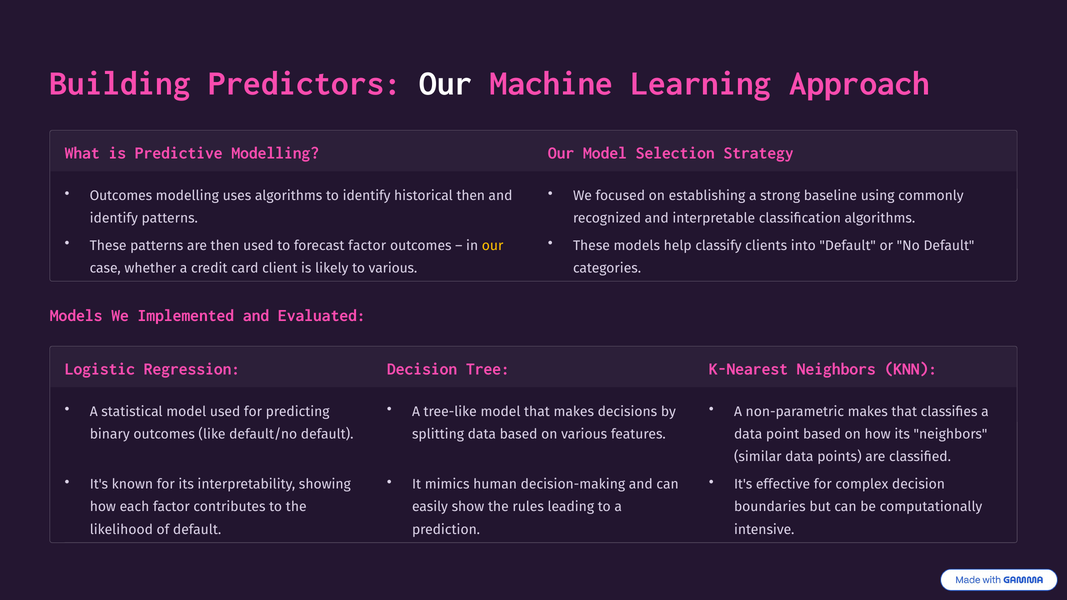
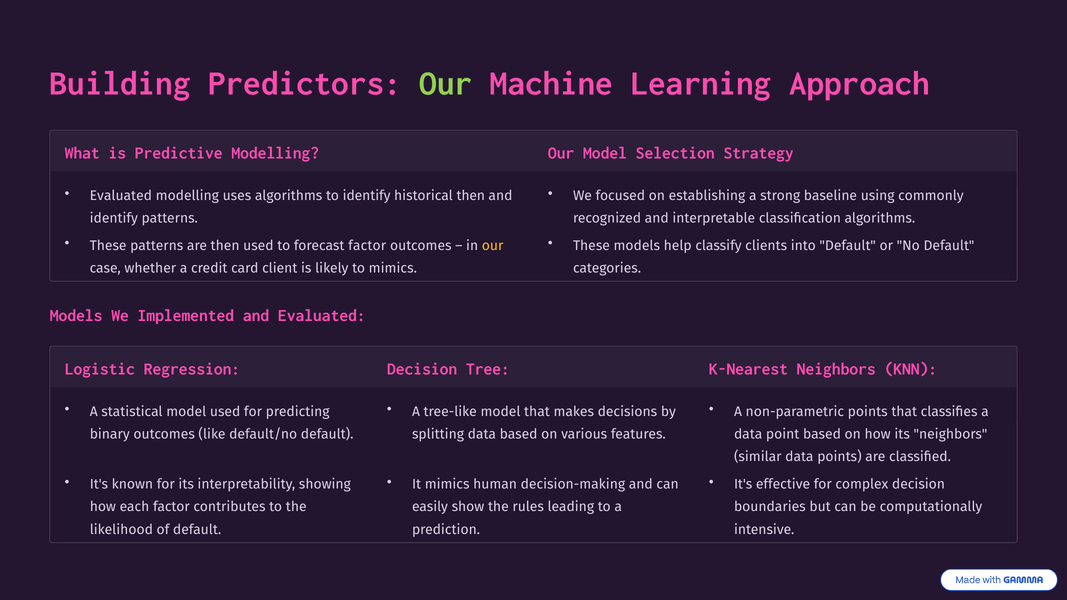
Our at (446, 83) colour: white -> light green
Outcomes at (121, 196): Outcomes -> Evaluated
to various: various -> mimics
non-parametric makes: makes -> points
